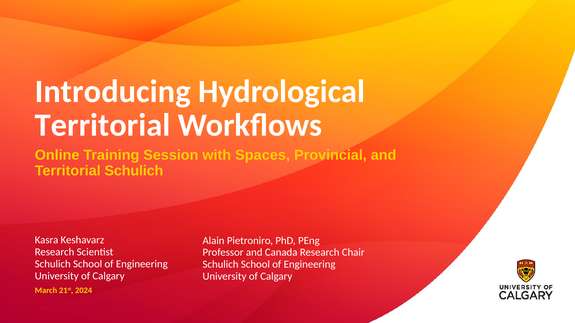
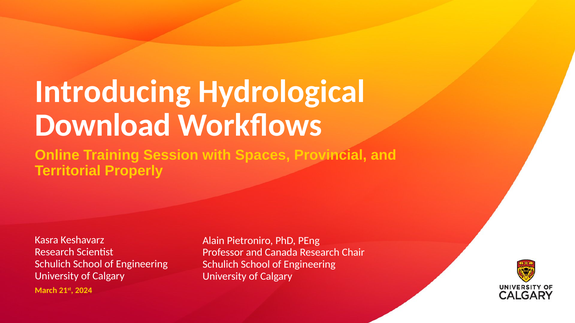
Territorial at (103, 125): Territorial -> Download
Territorial Schulich: Schulich -> Properly
